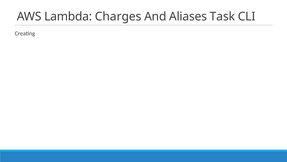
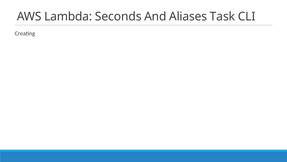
Charges: Charges -> Seconds
